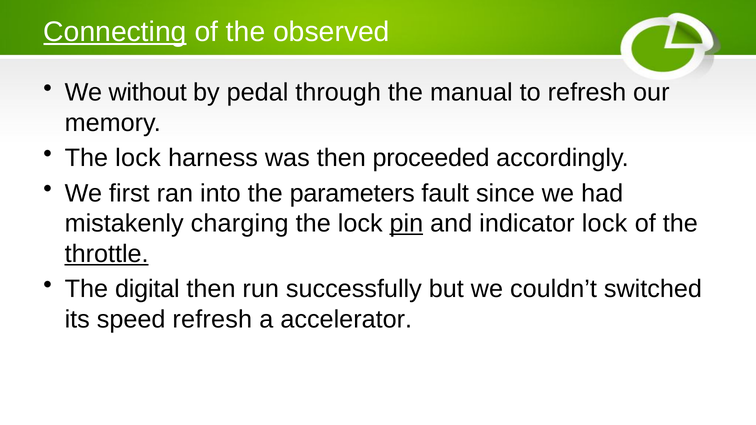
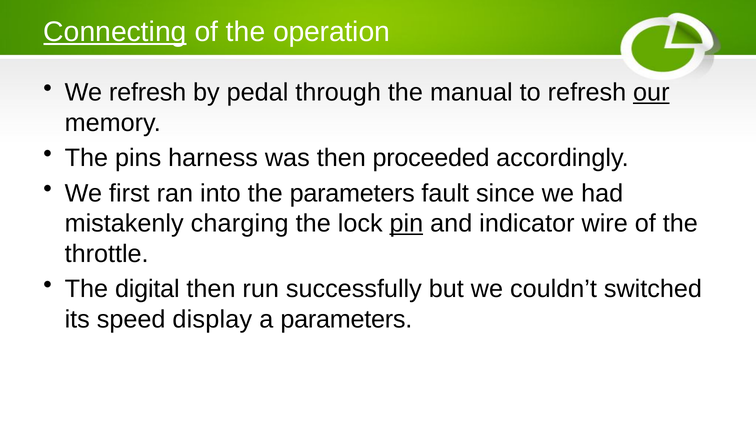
observed: observed -> operation
We without: without -> refresh
our underline: none -> present
lock at (138, 158): lock -> pins
indicator lock: lock -> wire
throttle underline: present -> none
speed refresh: refresh -> display
a accelerator: accelerator -> parameters
